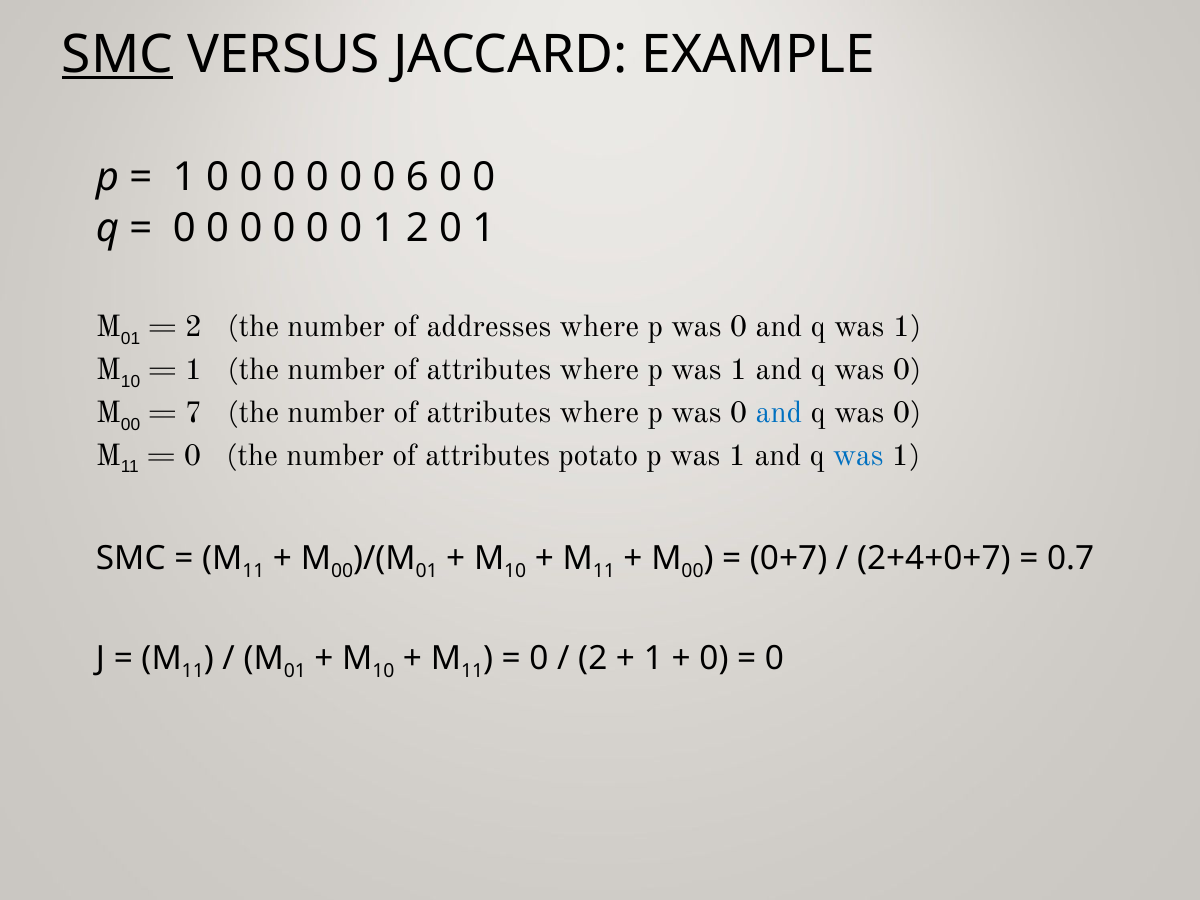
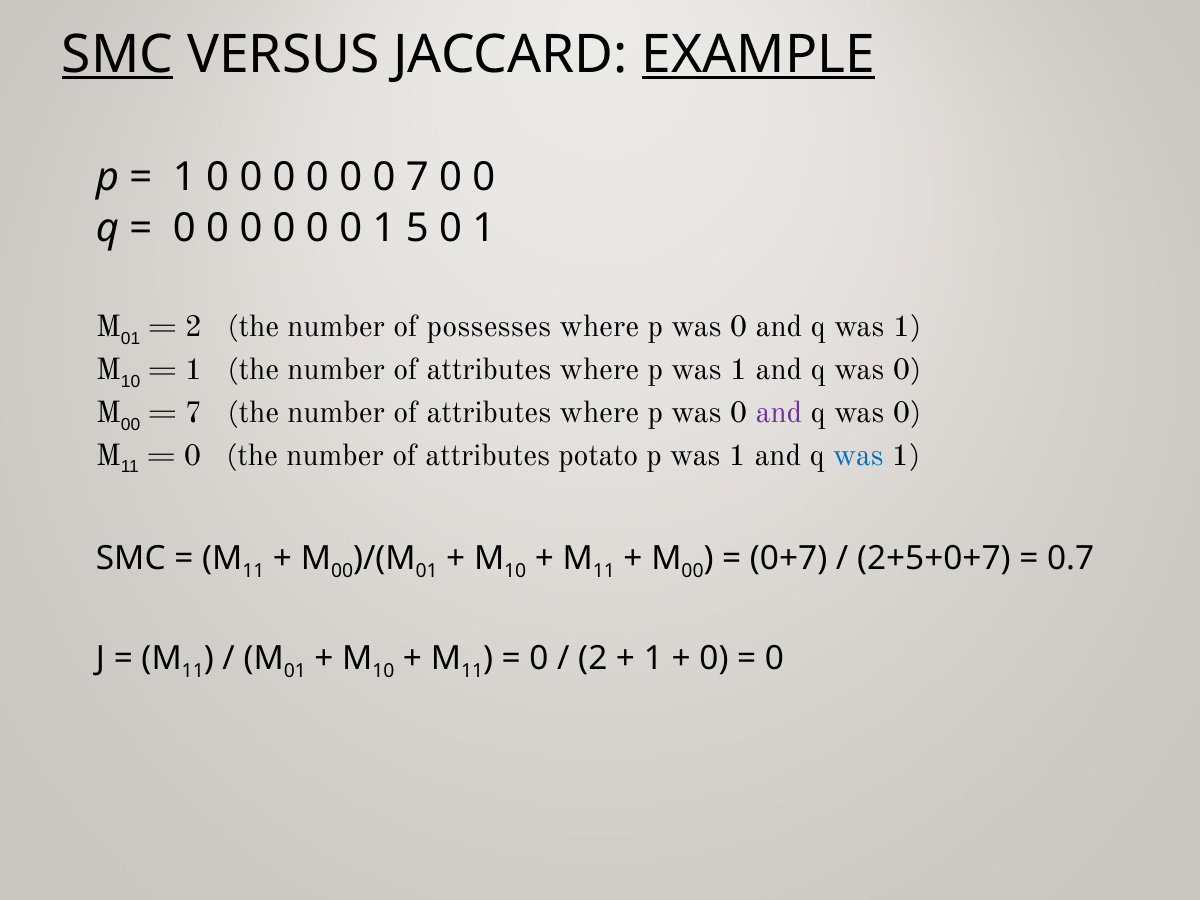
EXAMPLE underline: none -> present
0 6: 6 -> 7
1 2: 2 -> 5
addresses: addresses -> possesses
and at (779, 413) colour: blue -> purple
2+4+0+7: 2+4+0+7 -> 2+5+0+7
